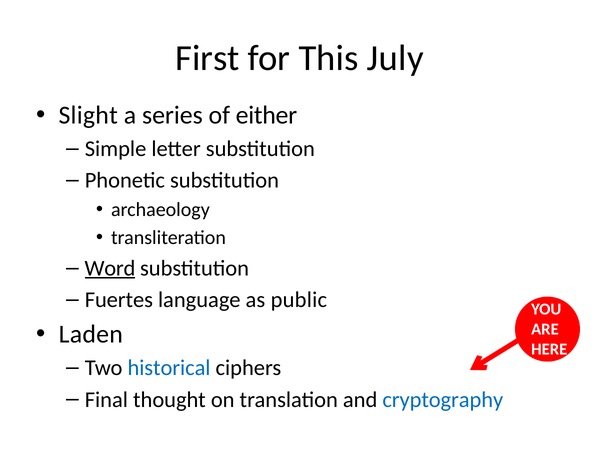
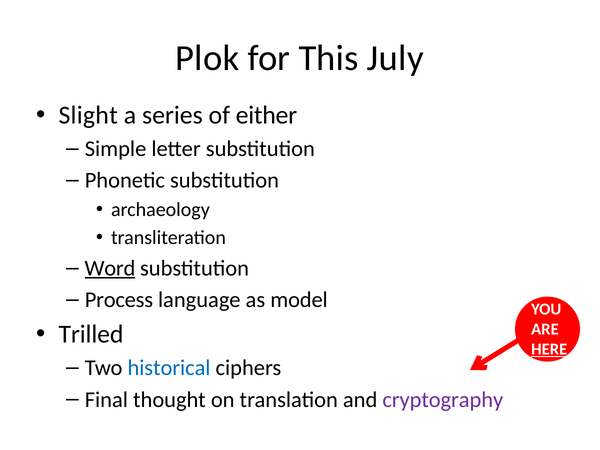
First: First -> Plok
Fuertes: Fuertes -> Process
public: public -> model
Laden: Laden -> Trilled
HERE underline: none -> present
cryptography colour: blue -> purple
